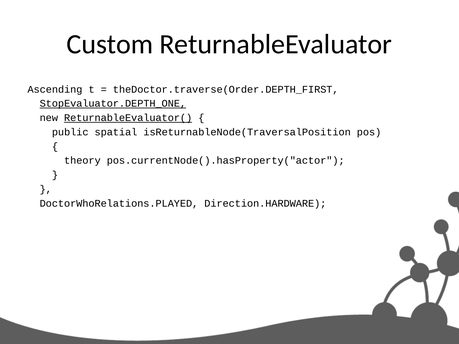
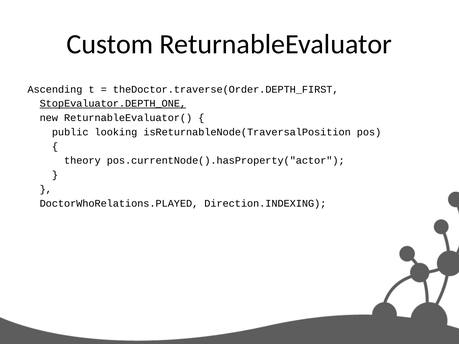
ReturnableEvaluator( underline: present -> none
spatial: spatial -> looking
Direction.HARDWARE: Direction.HARDWARE -> Direction.INDEXING
